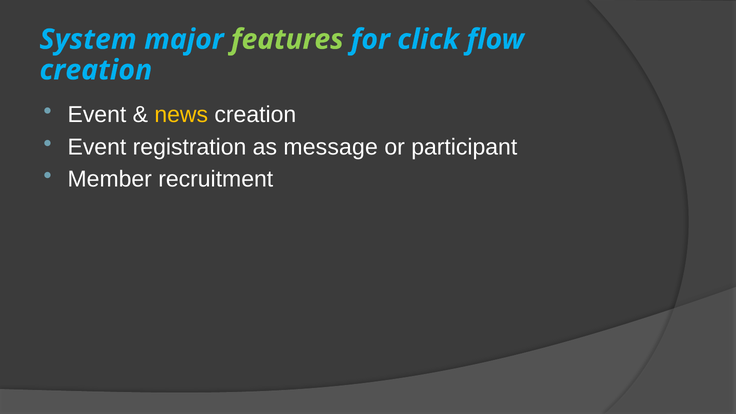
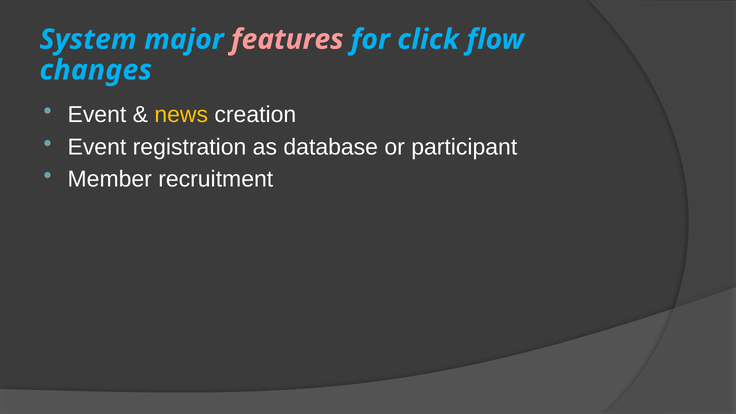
features colour: light green -> pink
creation at (96, 70): creation -> changes
message: message -> database
